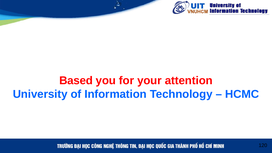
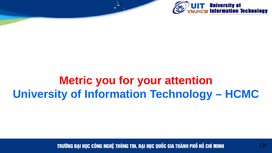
Based: Based -> Metric
